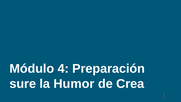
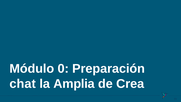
4: 4 -> 0
sure: sure -> chat
Humor: Humor -> Amplia
